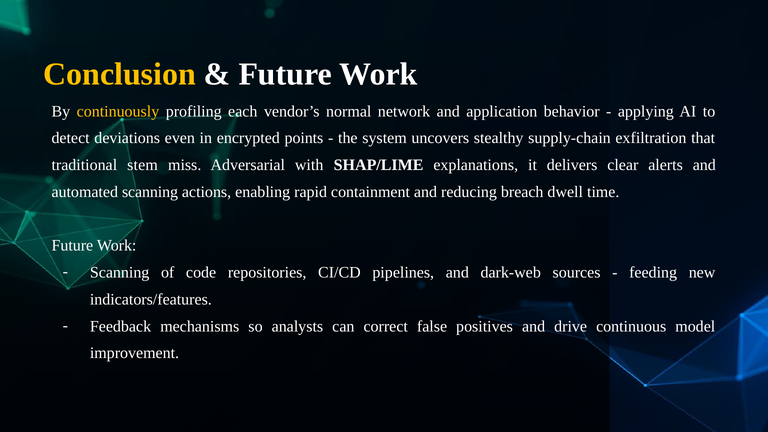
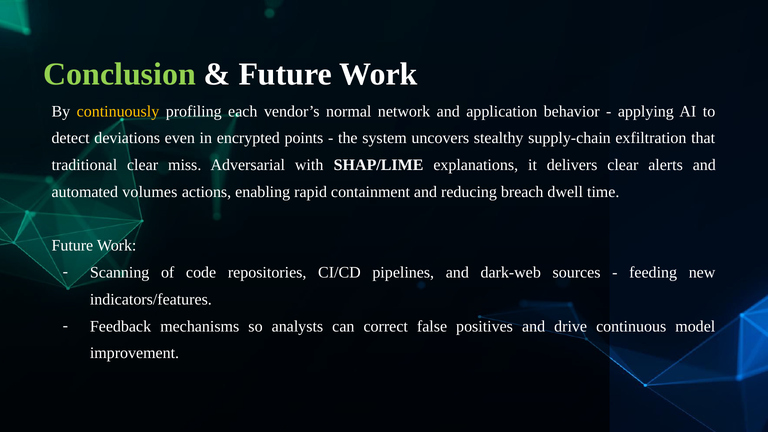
Conclusion colour: yellow -> light green
traditional stem: stem -> clear
automated scanning: scanning -> volumes
